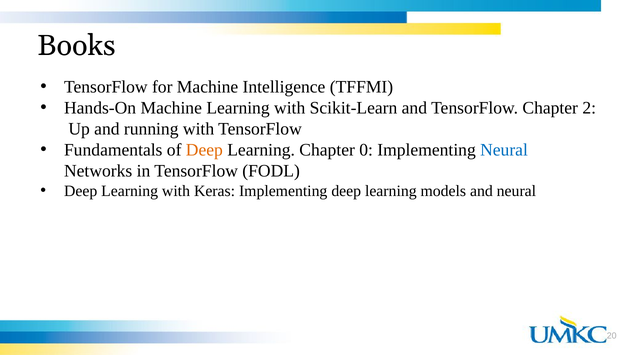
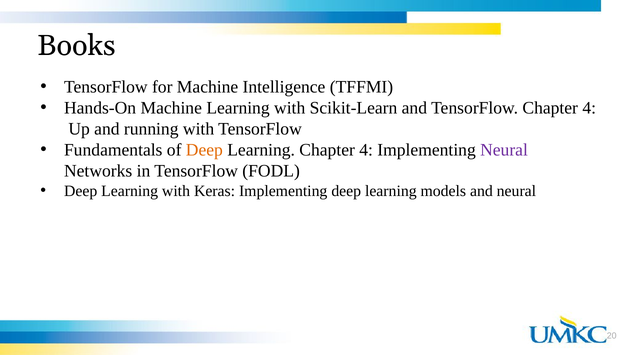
TensorFlow Chapter 2: 2 -> 4
Learning Chapter 0: 0 -> 4
Neural at (504, 150) colour: blue -> purple
